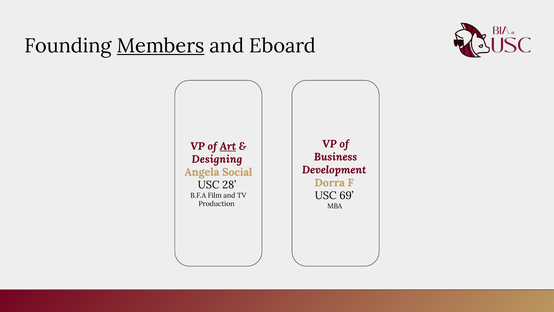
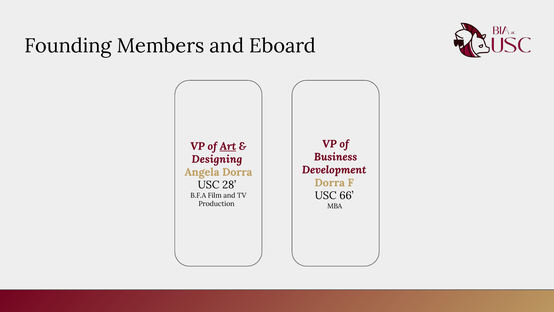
Members underline: present -> none
Angela Social: Social -> Dorra
69: 69 -> 66
